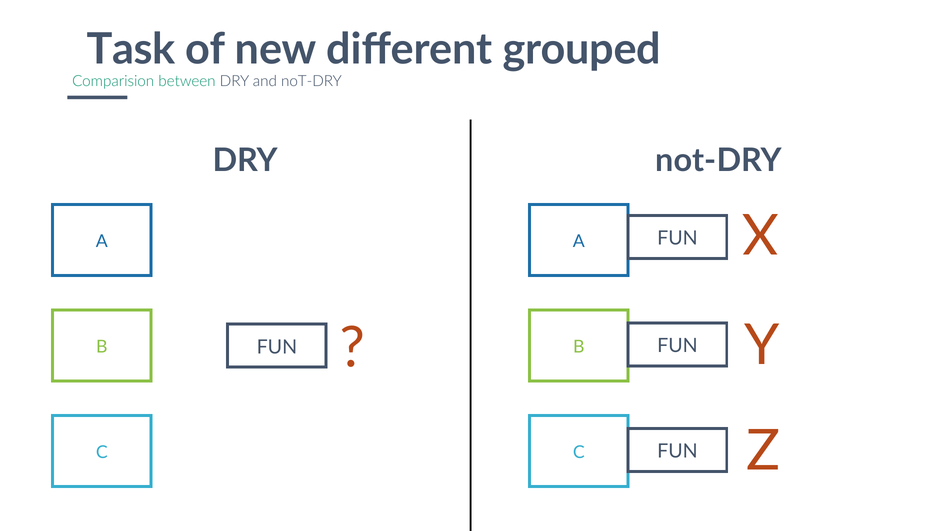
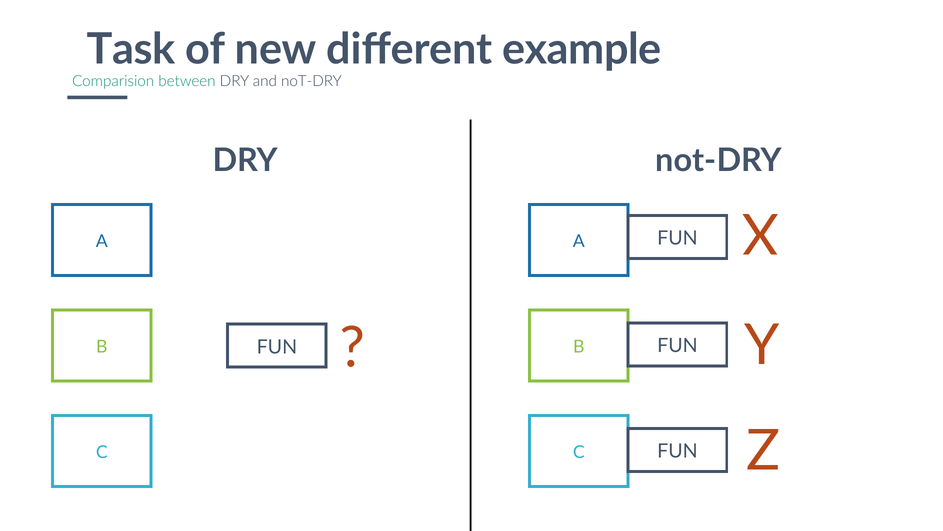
grouped: grouped -> example
